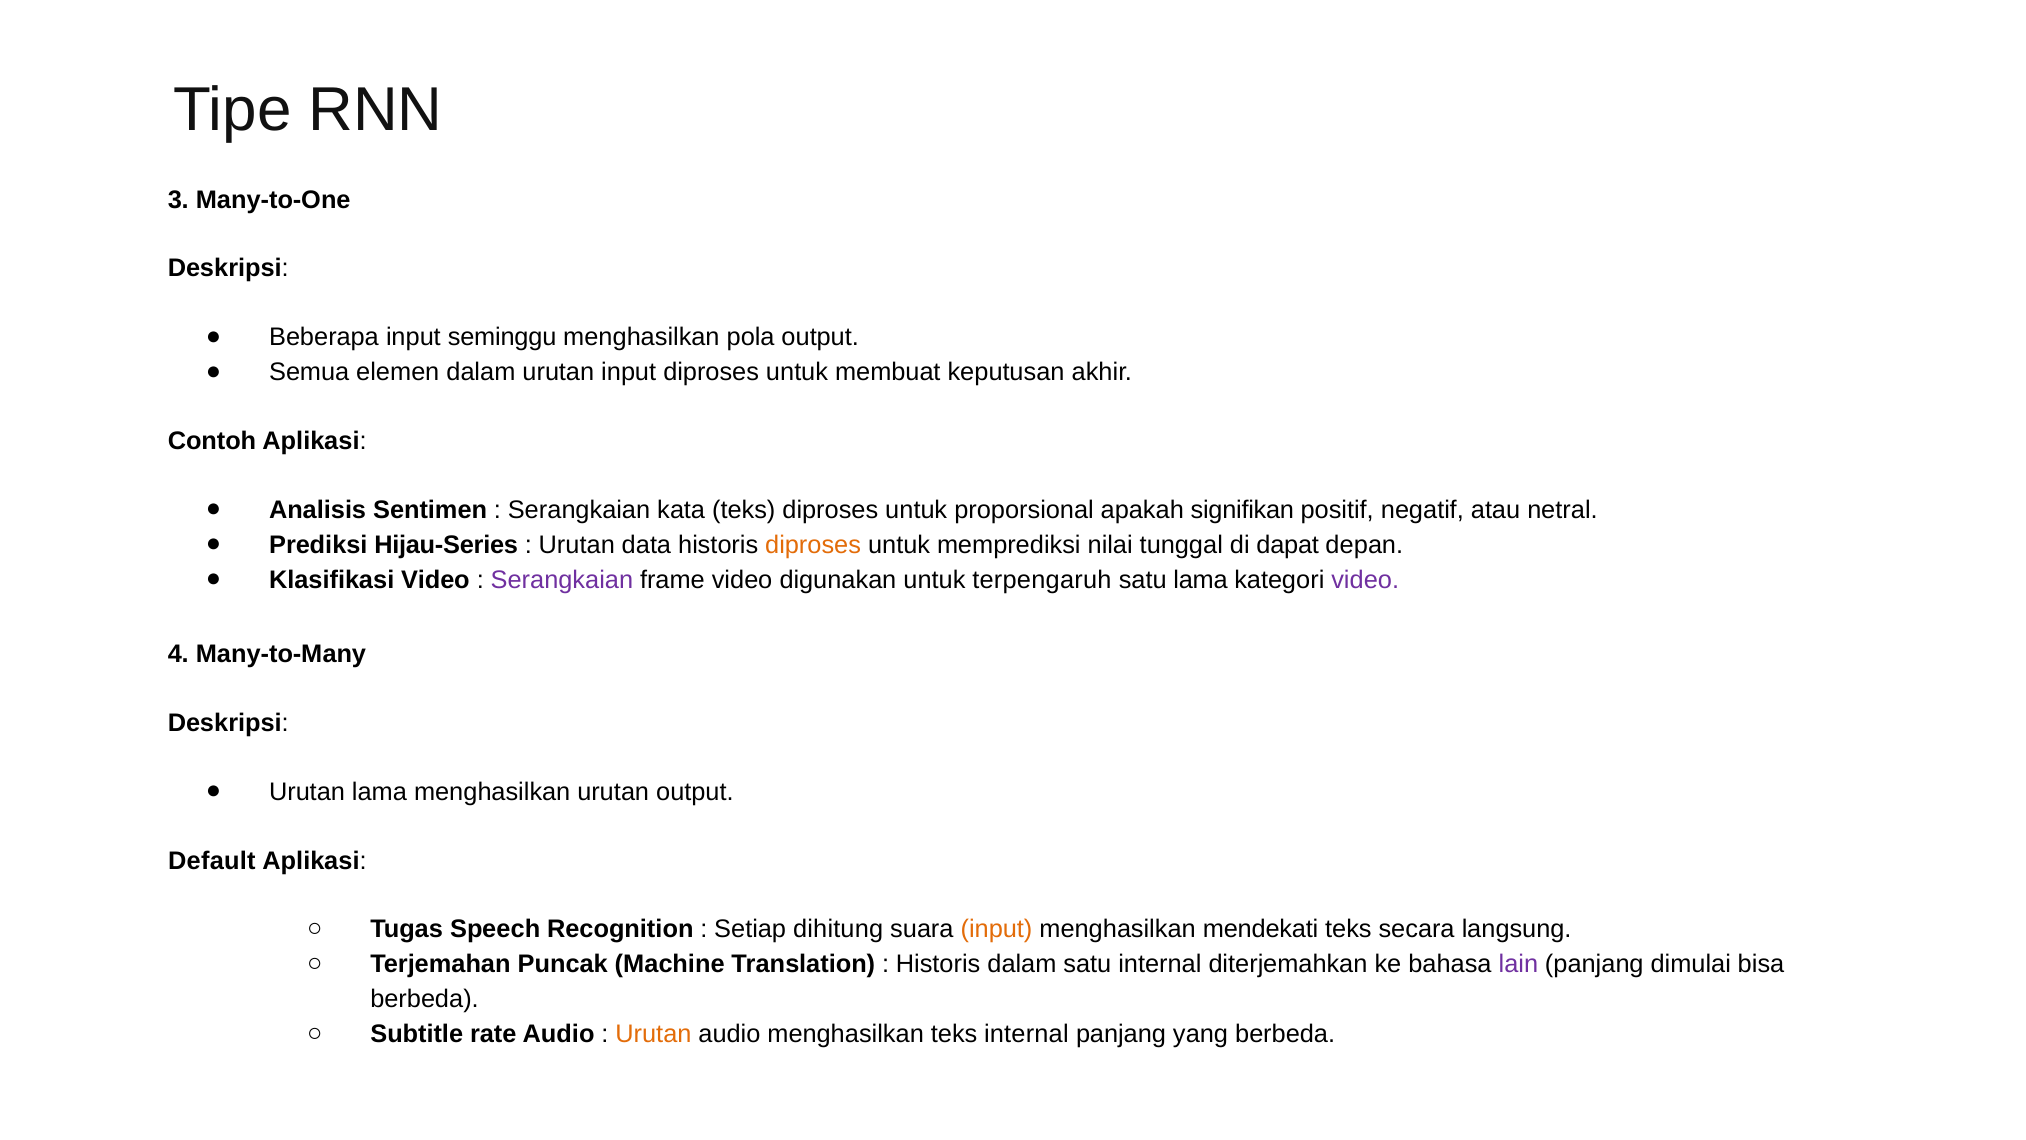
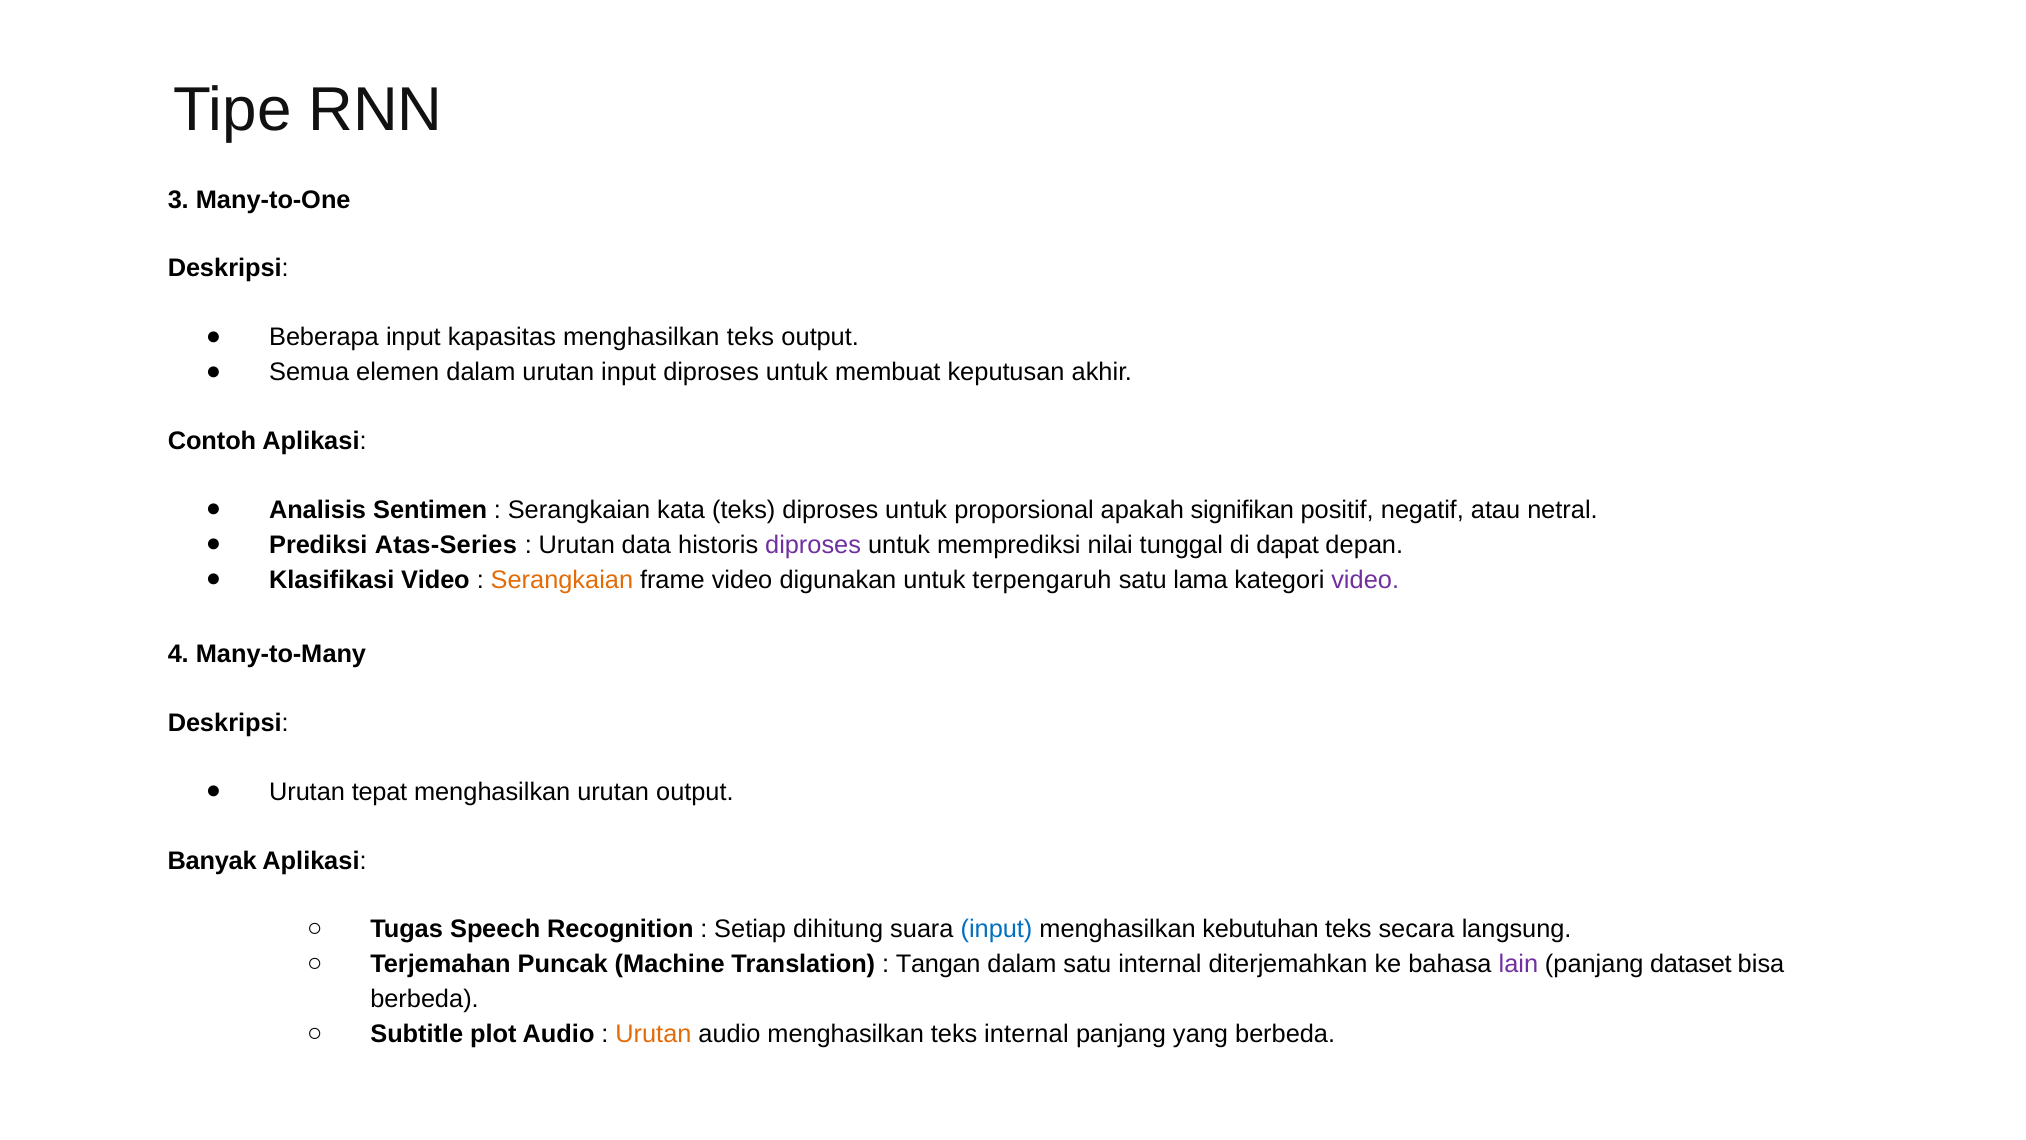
seminggu: seminggu -> kapasitas
pola at (751, 337): pola -> teks
Hijau-Series: Hijau-Series -> Atas-Series
diproses at (813, 545) colour: orange -> purple
Serangkaian at (562, 580) colour: purple -> orange
Urutan lama: lama -> tepat
Default: Default -> Banyak
input at (997, 929) colour: orange -> blue
mendekati: mendekati -> kebutuhan
Historis at (938, 964): Historis -> Tangan
dimulai: dimulai -> dataset
rate: rate -> plot
